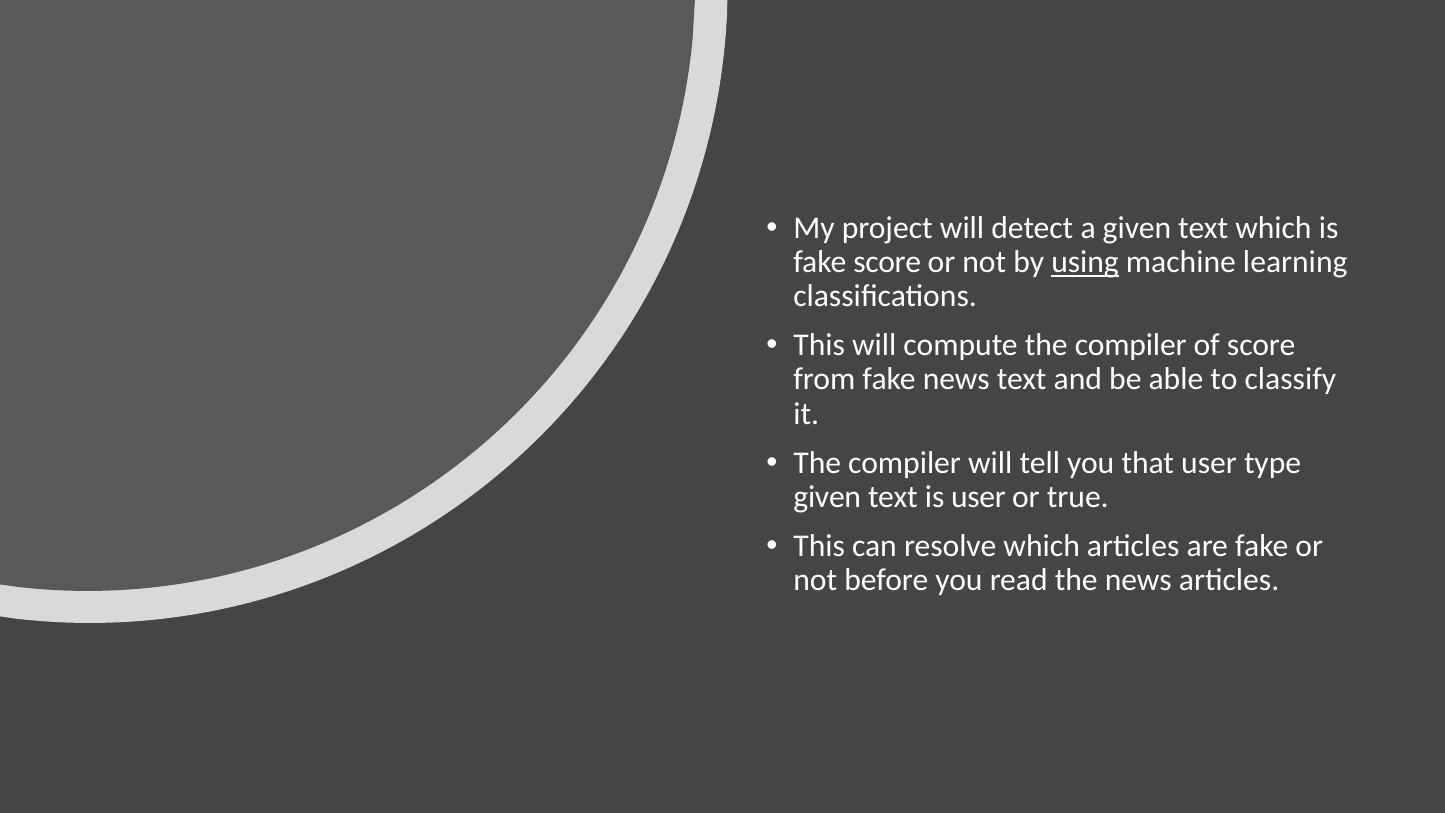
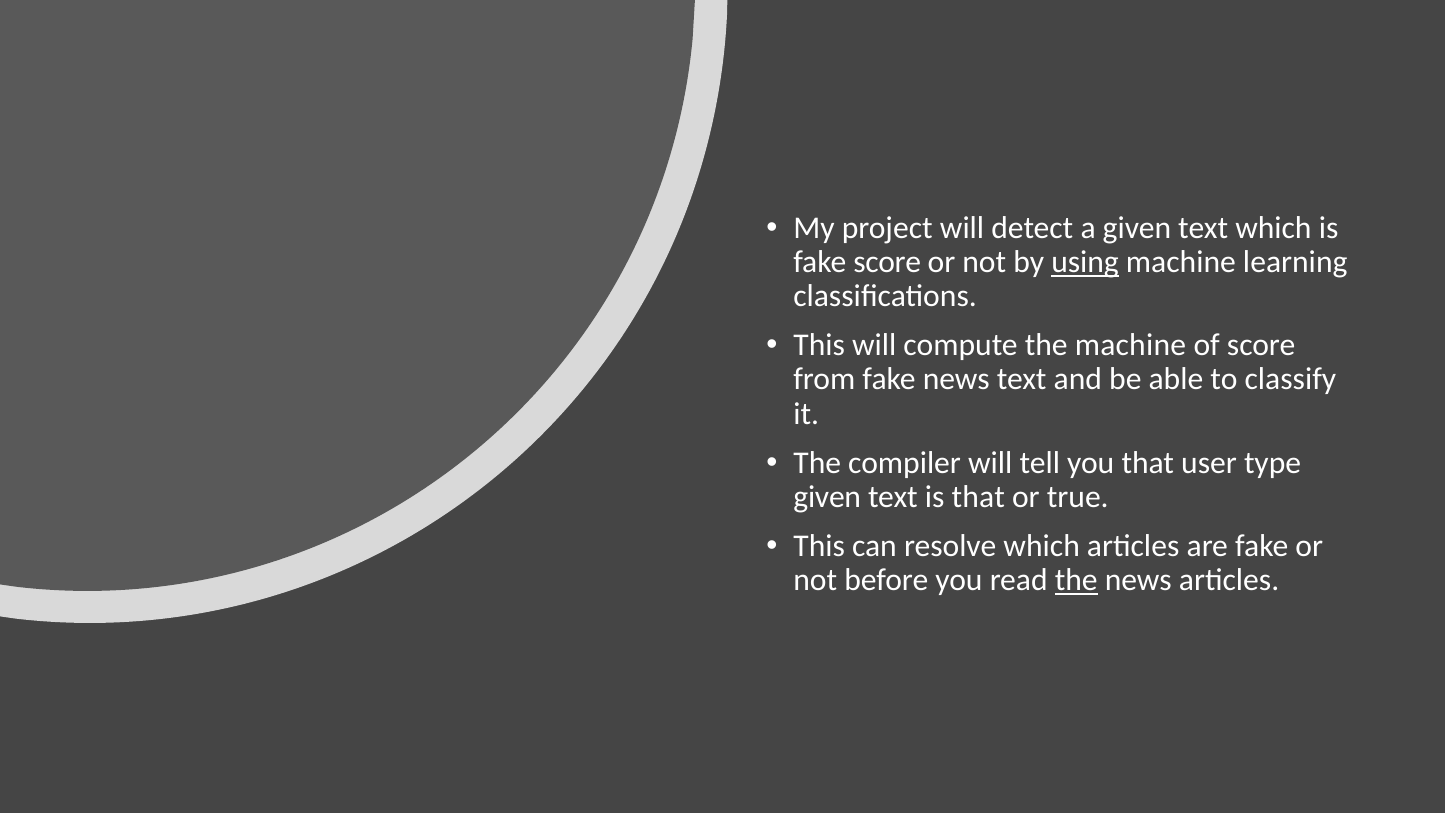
compute the compiler: compiler -> machine
is user: user -> that
the at (1076, 580) underline: none -> present
